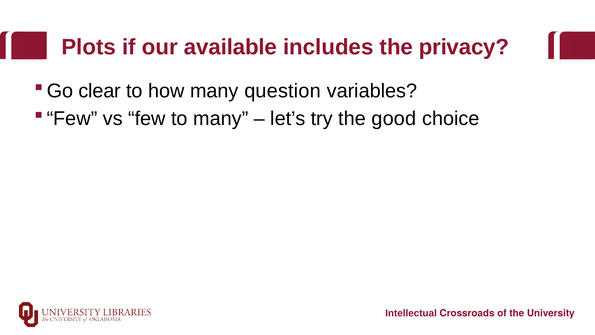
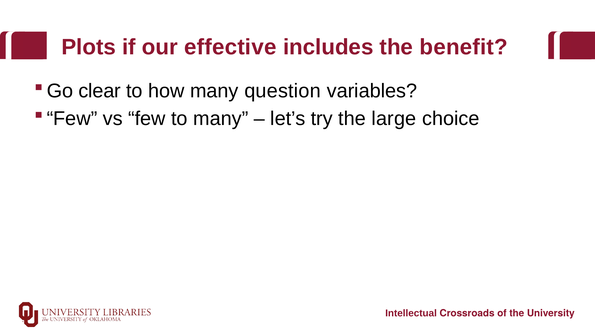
available: available -> effective
privacy: privacy -> benefit
good: good -> large
